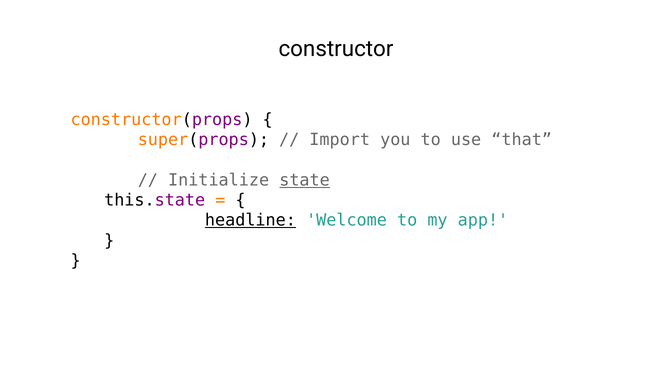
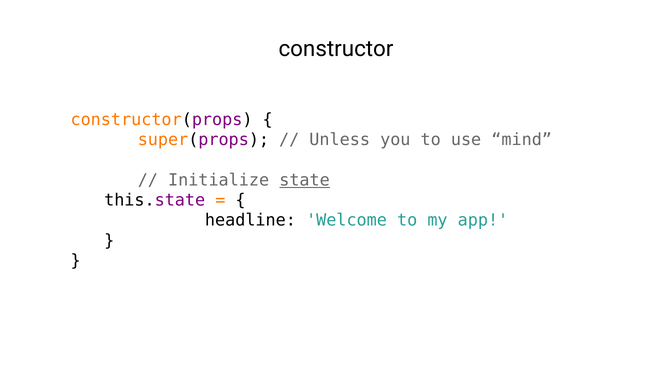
Import: Import -> Unless
that: that -> mind
headline underline: present -> none
